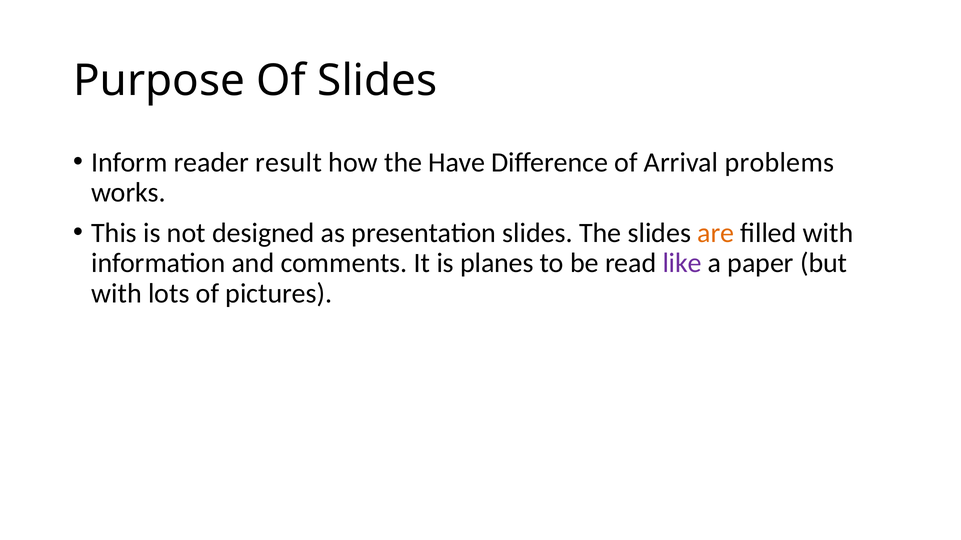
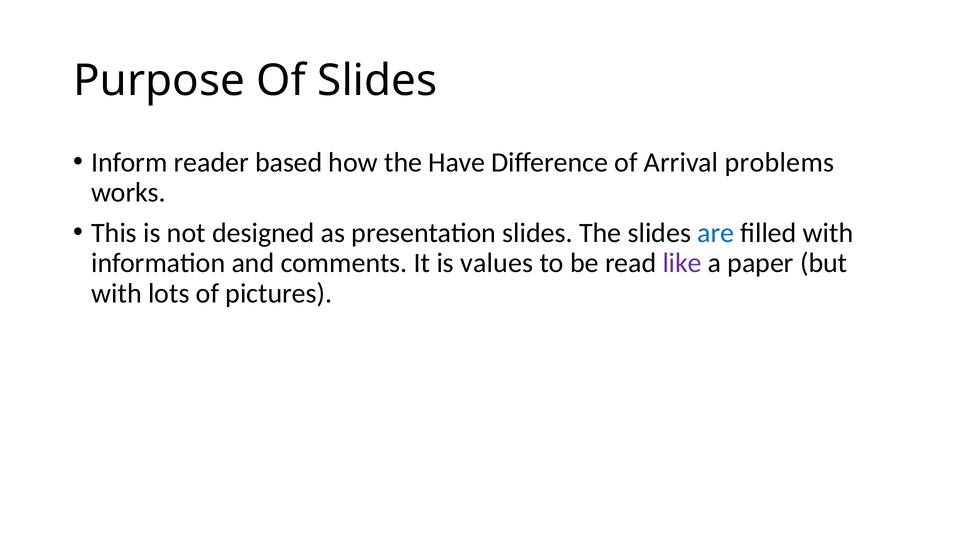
result: result -> based
are colour: orange -> blue
planes: planes -> values
